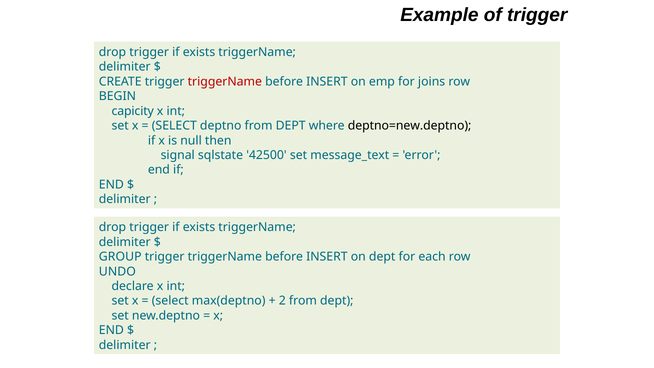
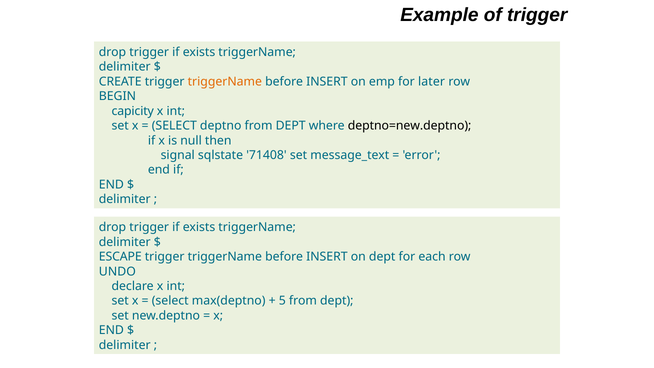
triggerName at (225, 82) colour: red -> orange
joins: joins -> later
42500: 42500 -> 71408
GROUP: GROUP -> ESCAPE
2: 2 -> 5
